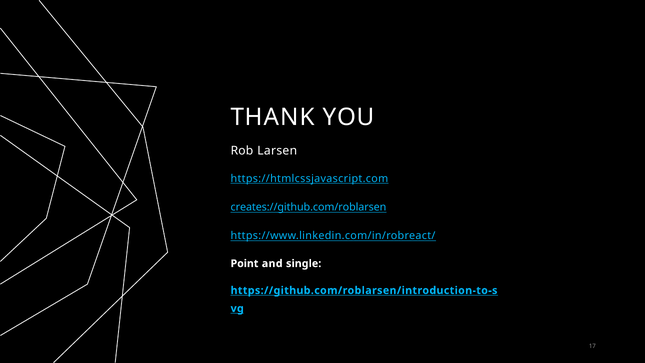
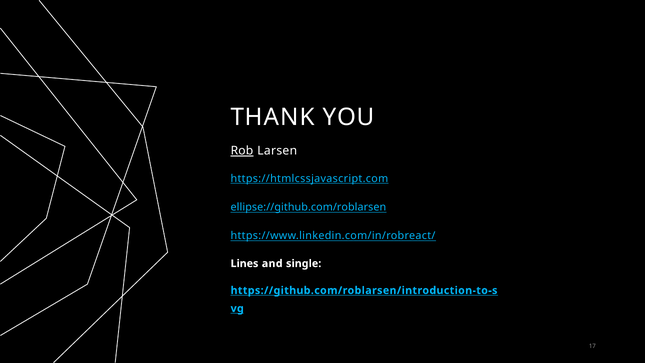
Rob underline: none -> present
creates://github.com/roblarsen: creates://github.com/roblarsen -> ellipse://github.com/roblarsen
Point: Point -> Lines
